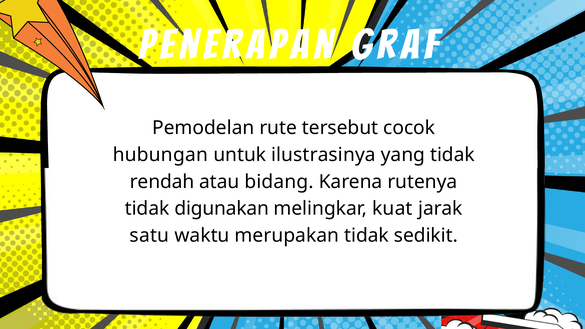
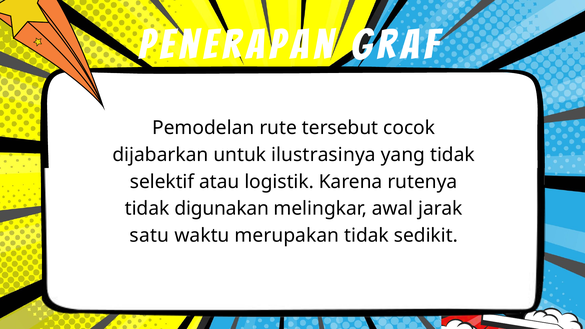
hubungan: hubungan -> dijabarkan
rendah: rendah -> selektif
bidang: bidang -> logistik
kuat: kuat -> awal
